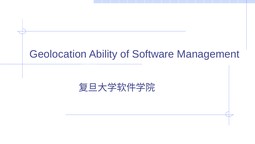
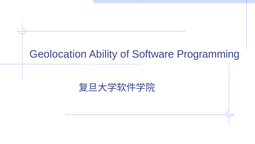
Management: Management -> Programming
